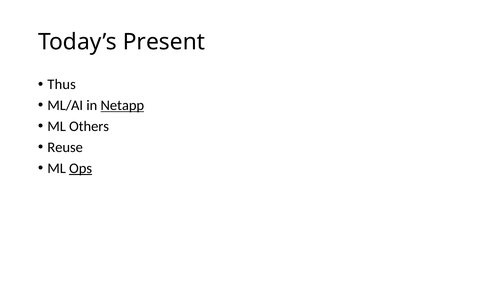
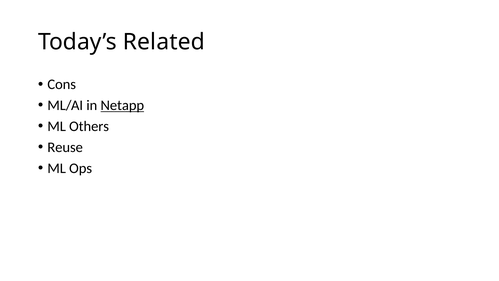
Present: Present -> Related
Thus: Thus -> Cons
Ops underline: present -> none
